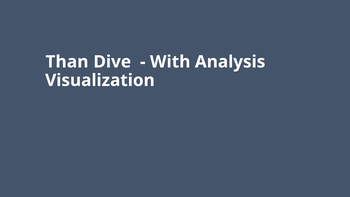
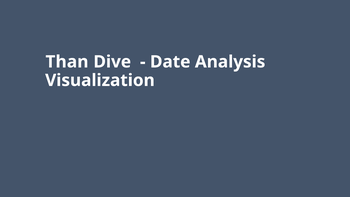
With: With -> Date
